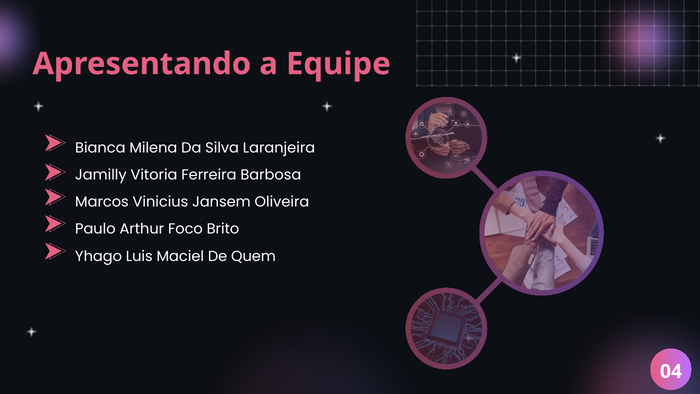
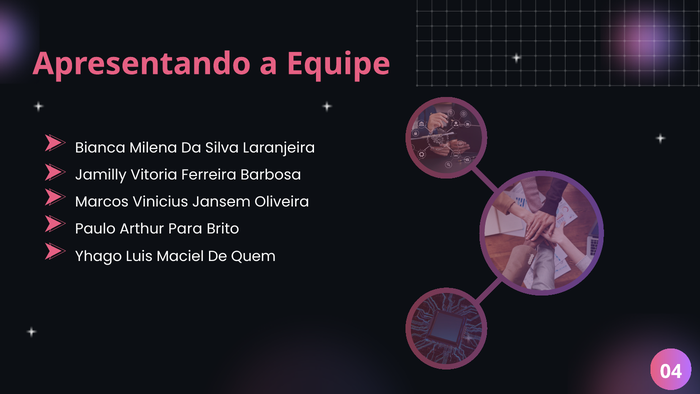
Foco: Foco -> Para
